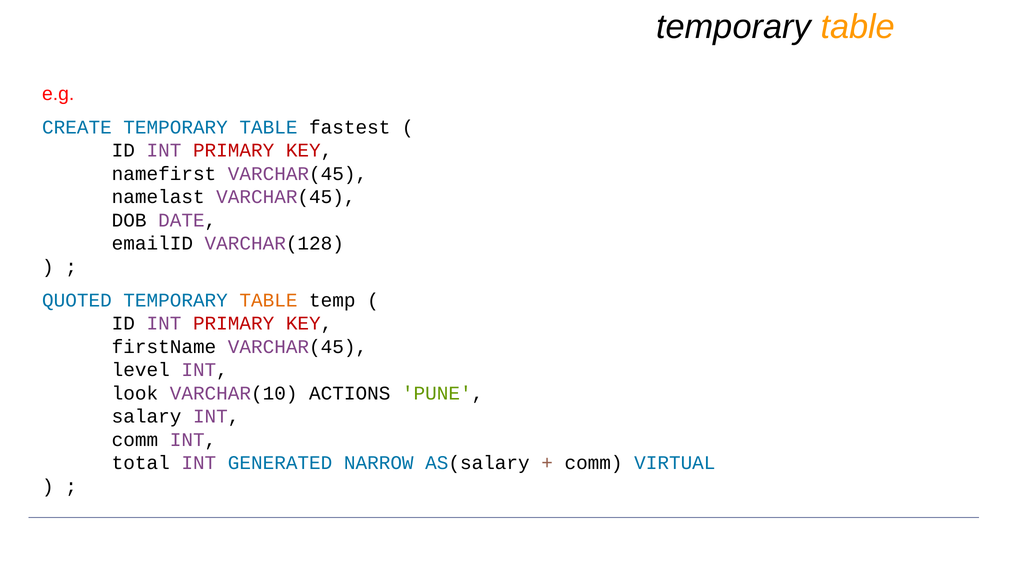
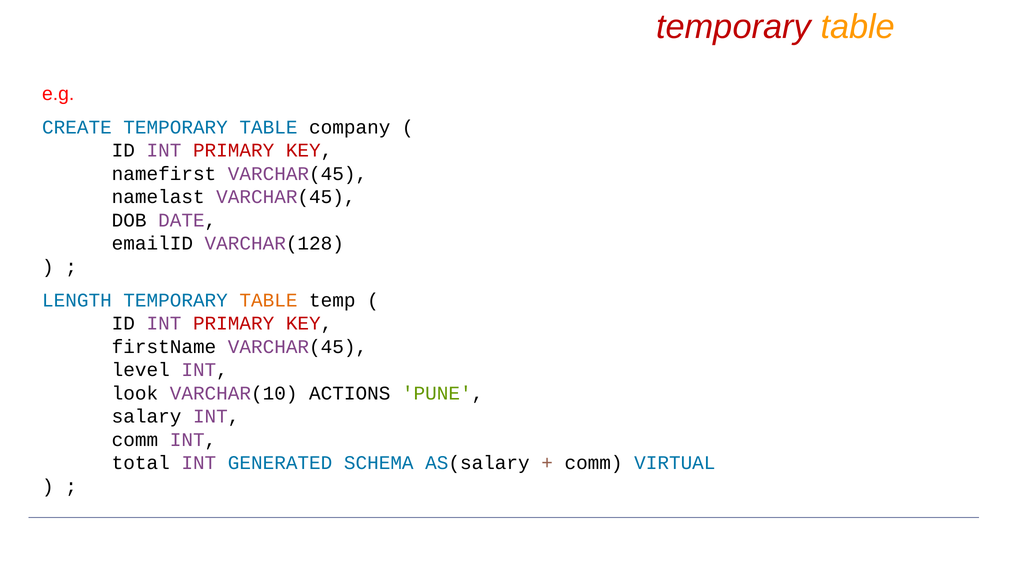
temporary at (733, 27) colour: black -> red
fastest: fastest -> company
QUOTED: QUOTED -> LENGTH
NARROW: NARROW -> SCHEMA
